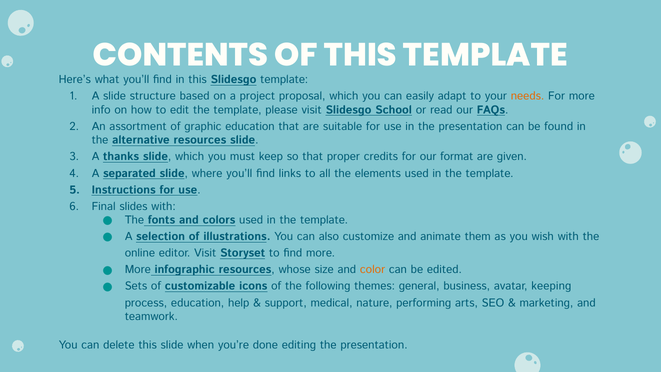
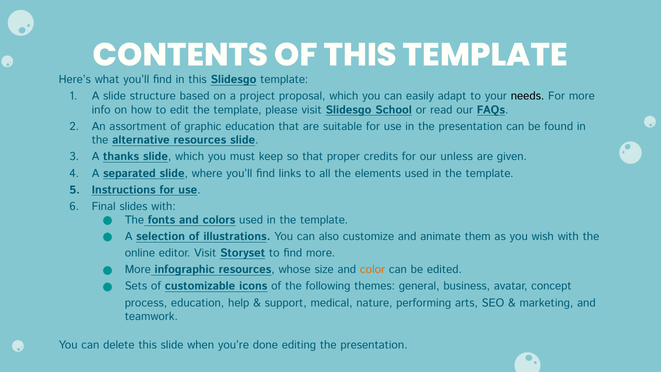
needs colour: orange -> black
format: format -> unless
keeping: keeping -> concept
